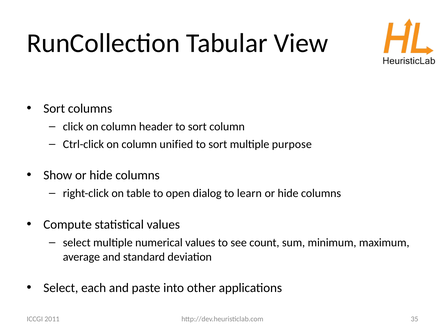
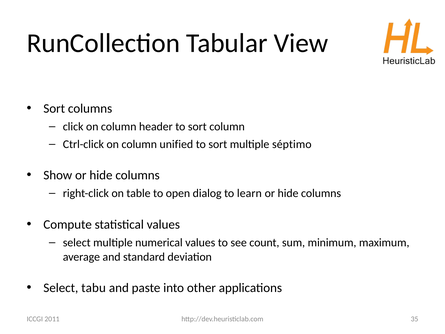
purpose: purpose -> séptimo
each: each -> tabu
